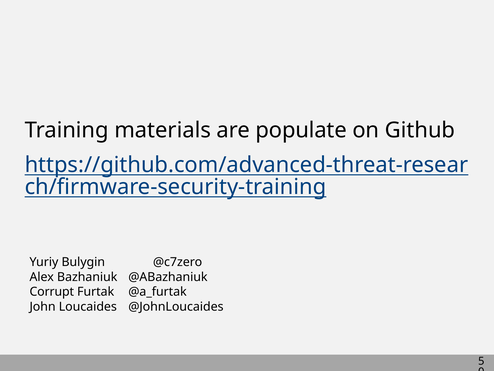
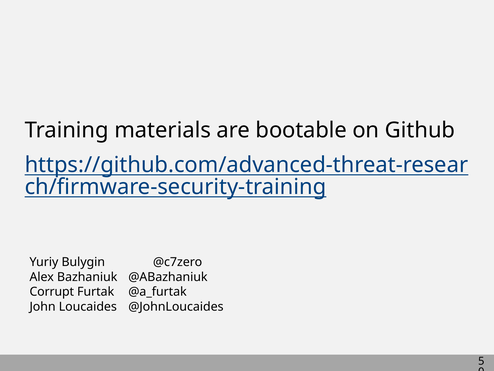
populate: populate -> bootable
